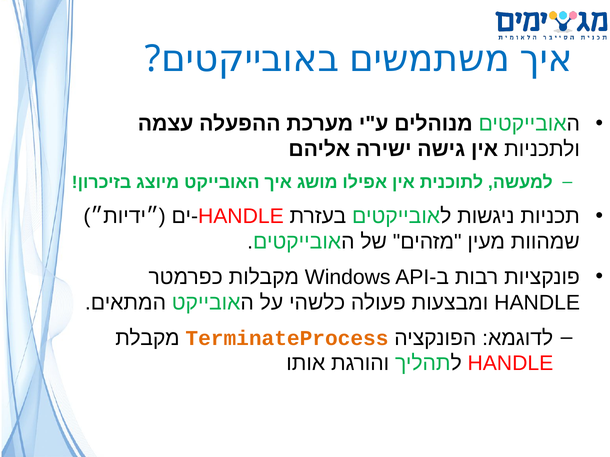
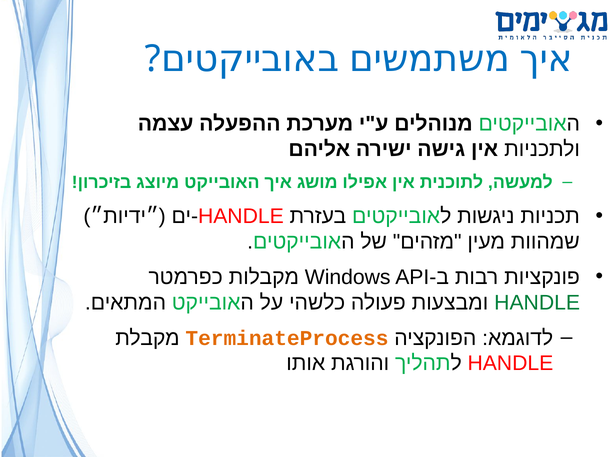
HANDLE at (537, 303) colour: black -> green
